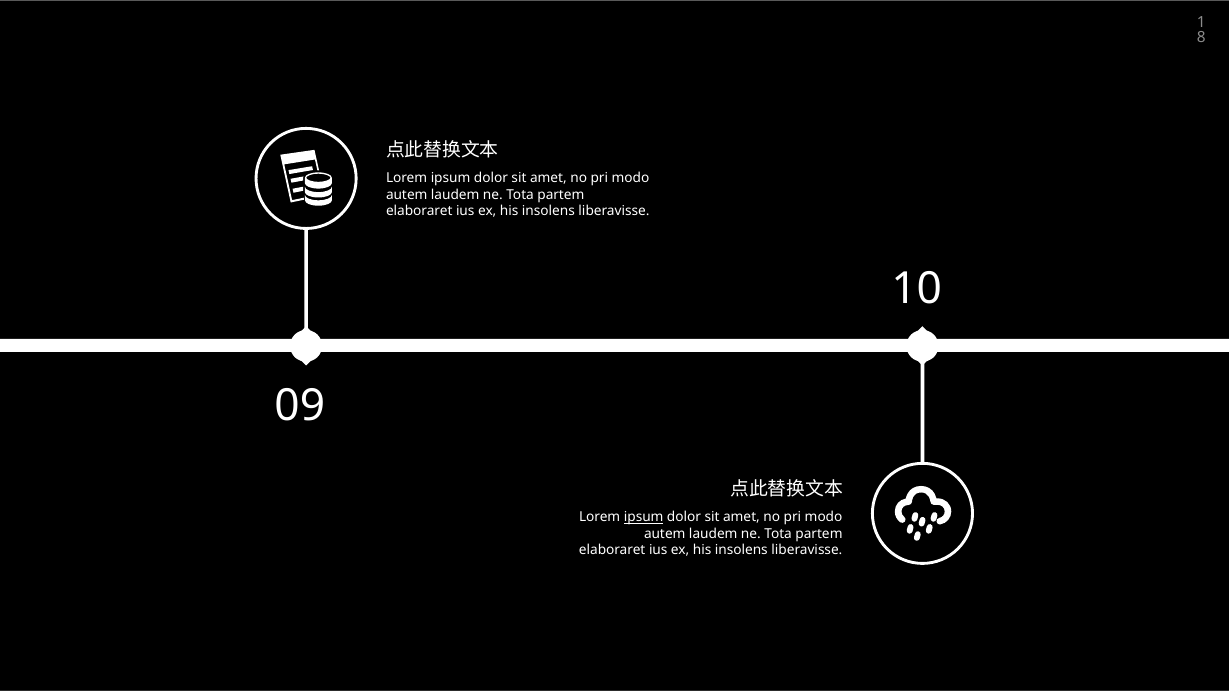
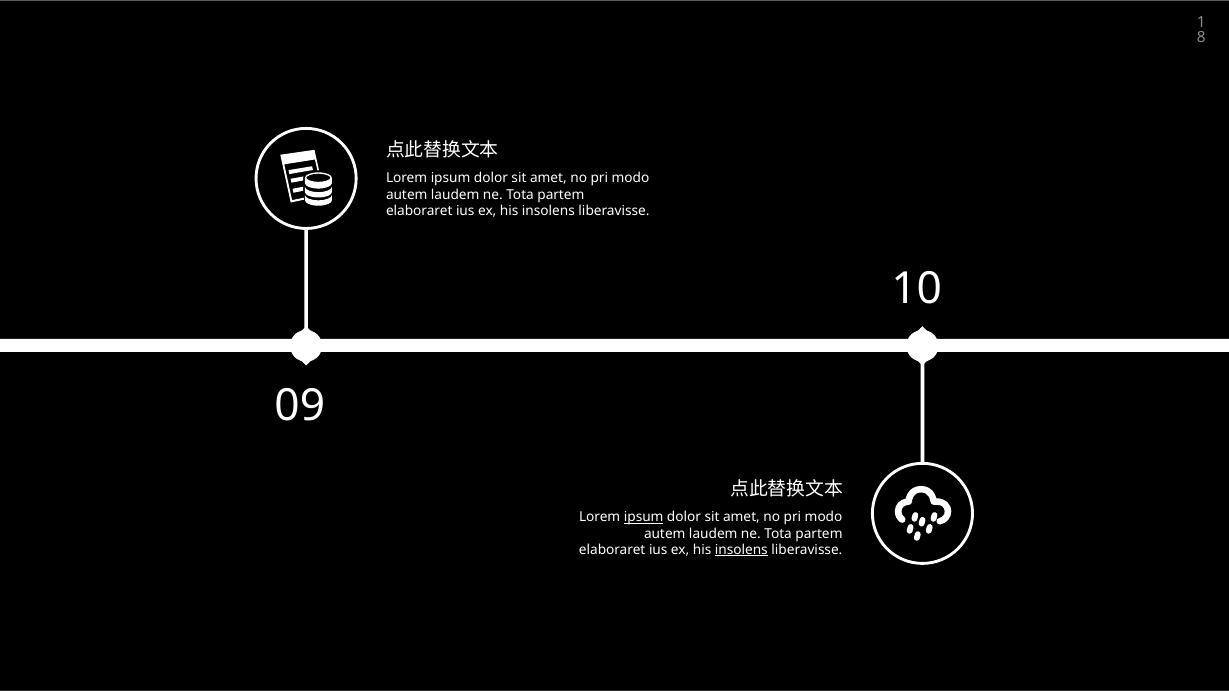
insolens at (741, 550) underline: none -> present
